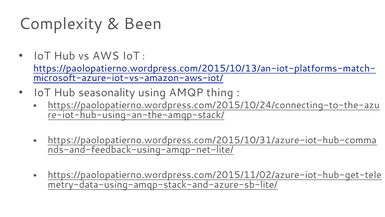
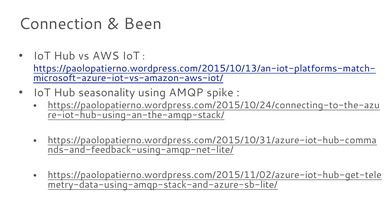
Complexity: Complexity -> Connection
thing: thing -> spike
